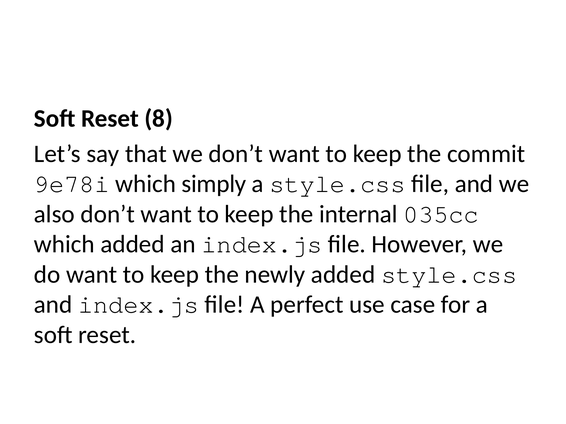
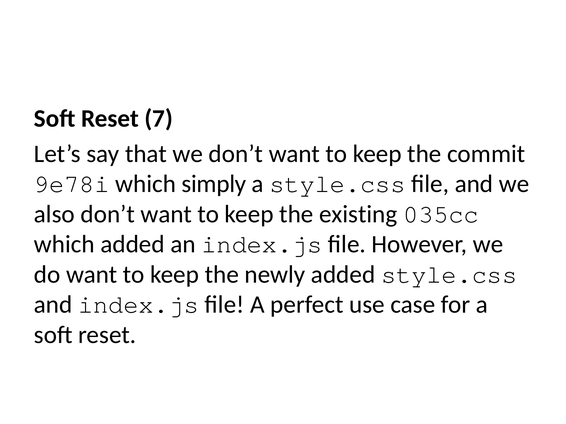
8: 8 -> 7
internal: internal -> existing
